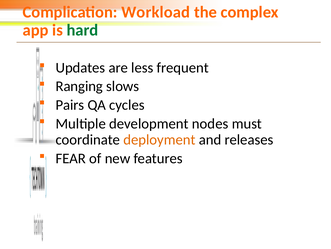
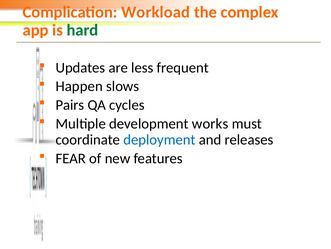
Ranging: Ranging -> Happen
nodes: nodes -> works
deployment colour: orange -> blue
